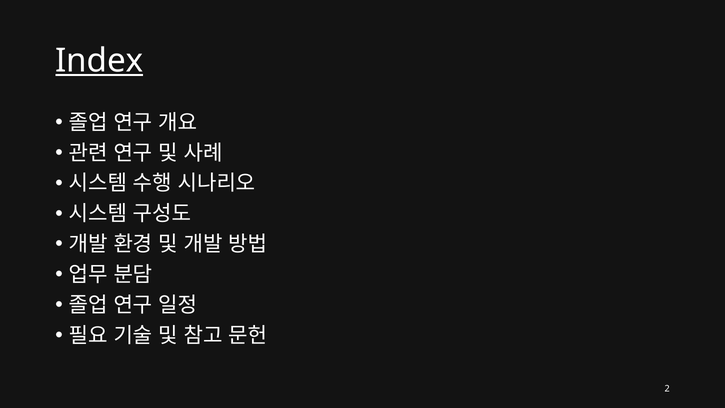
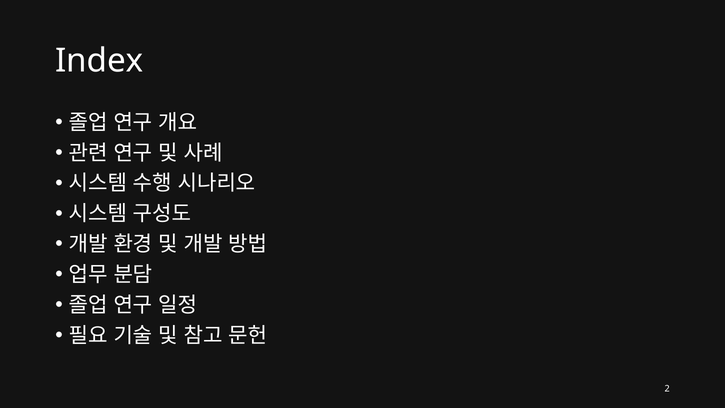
Index underline: present -> none
